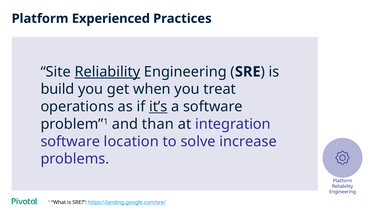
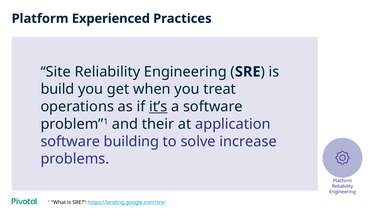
Reliability at (107, 72) underline: present -> none
than: than -> their
integration: integration -> application
location: location -> building
